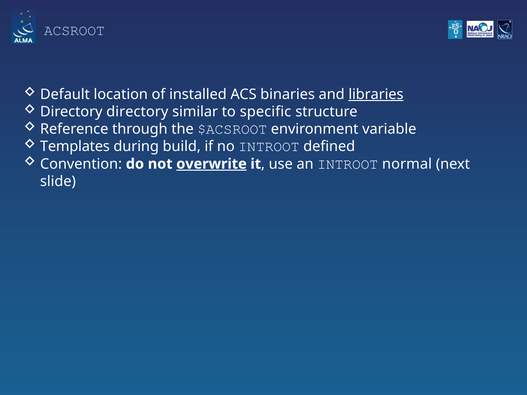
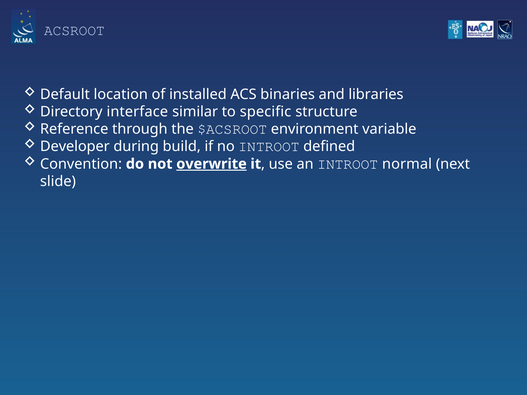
libraries underline: present -> none
Directory directory: directory -> interface
Templates: Templates -> Developer
